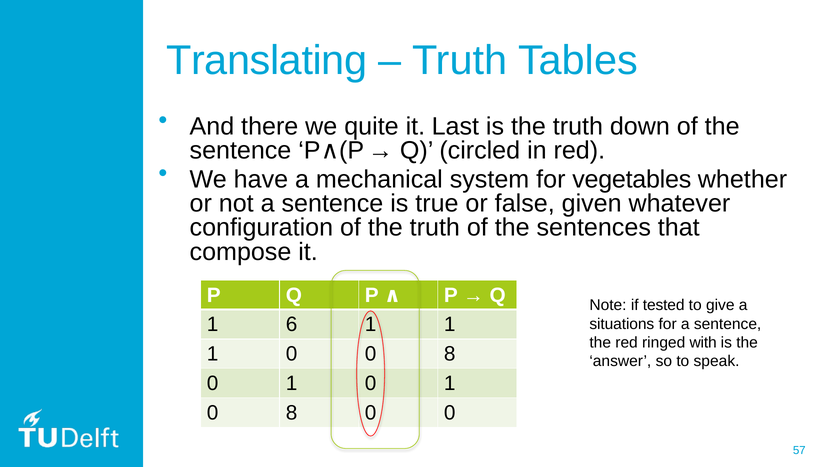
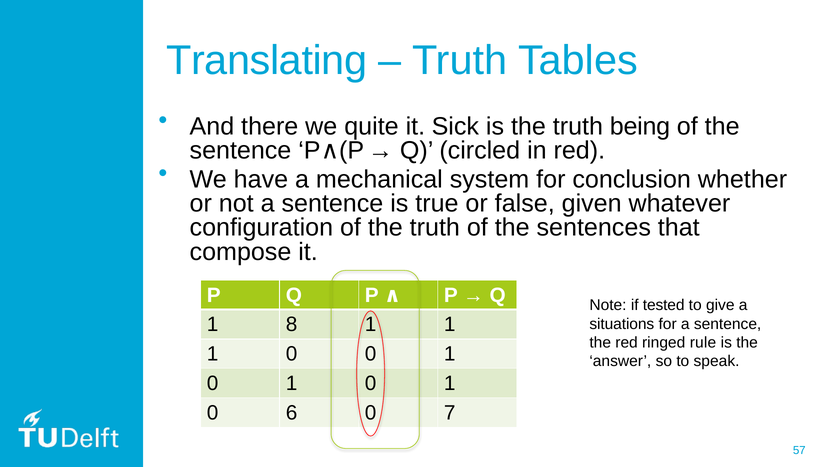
Last: Last -> Sick
down: down -> being
vegetables: vegetables -> conclusion
6: 6 -> 8
with: with -> rule
8 at (450, 354): 8 -> 1
8 at (292, 413): 8 -> 6
0 at (450, 413): 0 -> 7
